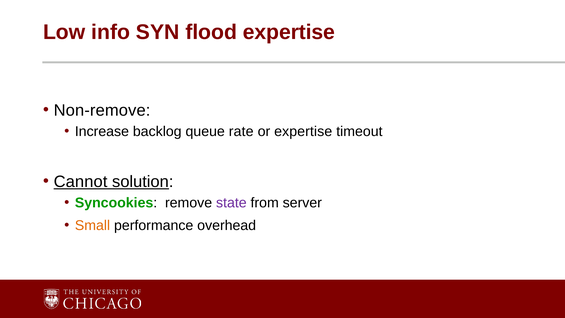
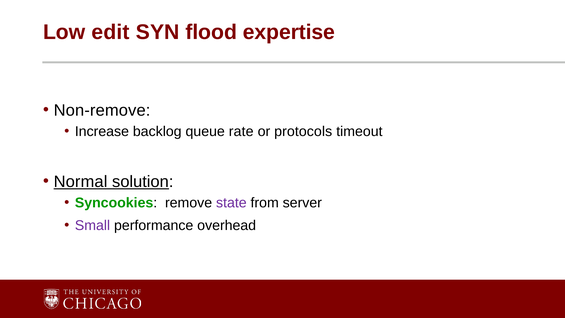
info: info -> edit
or expertise: expertise -> protocols
Cannot: Cannot -> Normal
Small colour: orange -> purple
